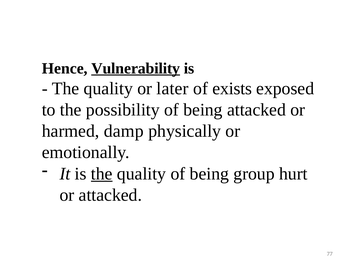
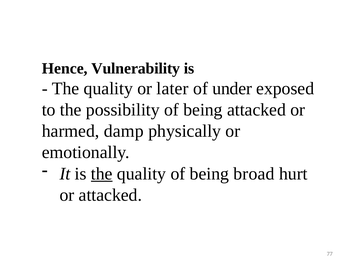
Vulnerability underline: present -> none
exists: exists -> under
group: group -> broad
